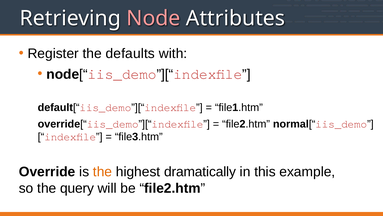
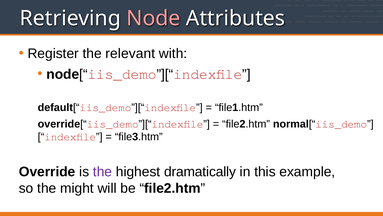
defaults: defaults -> relevant
the at (103, 171) colour: orange -> purple
query: query -> might
